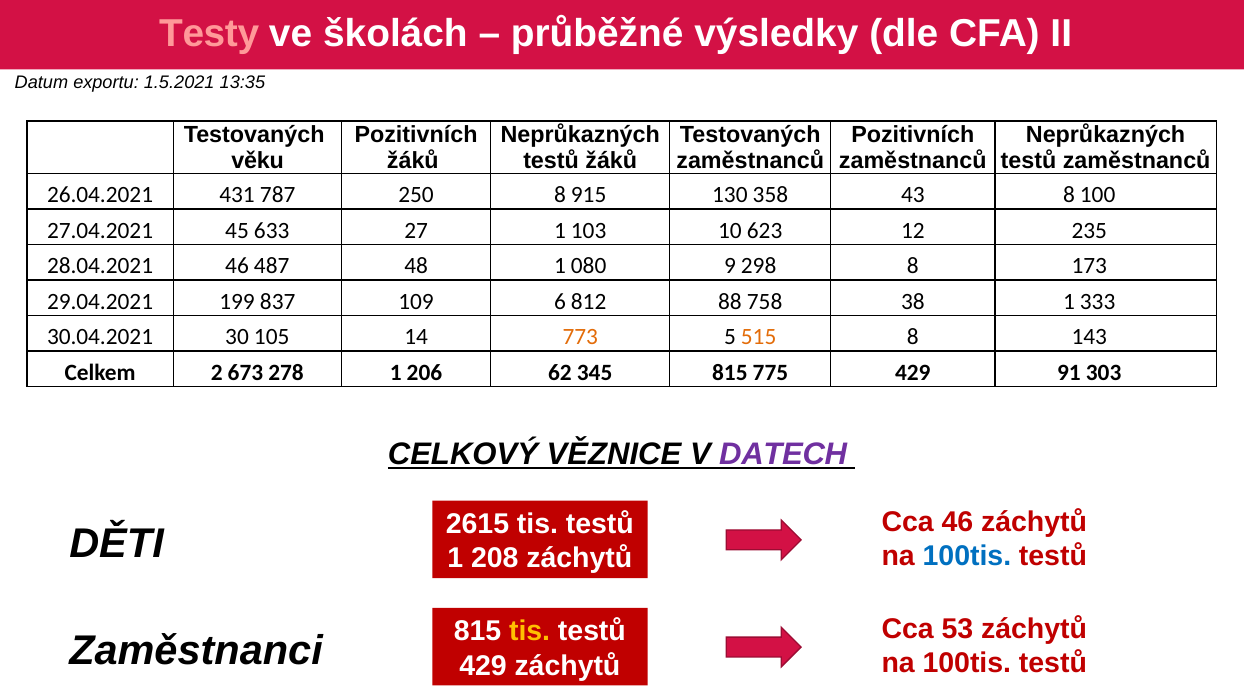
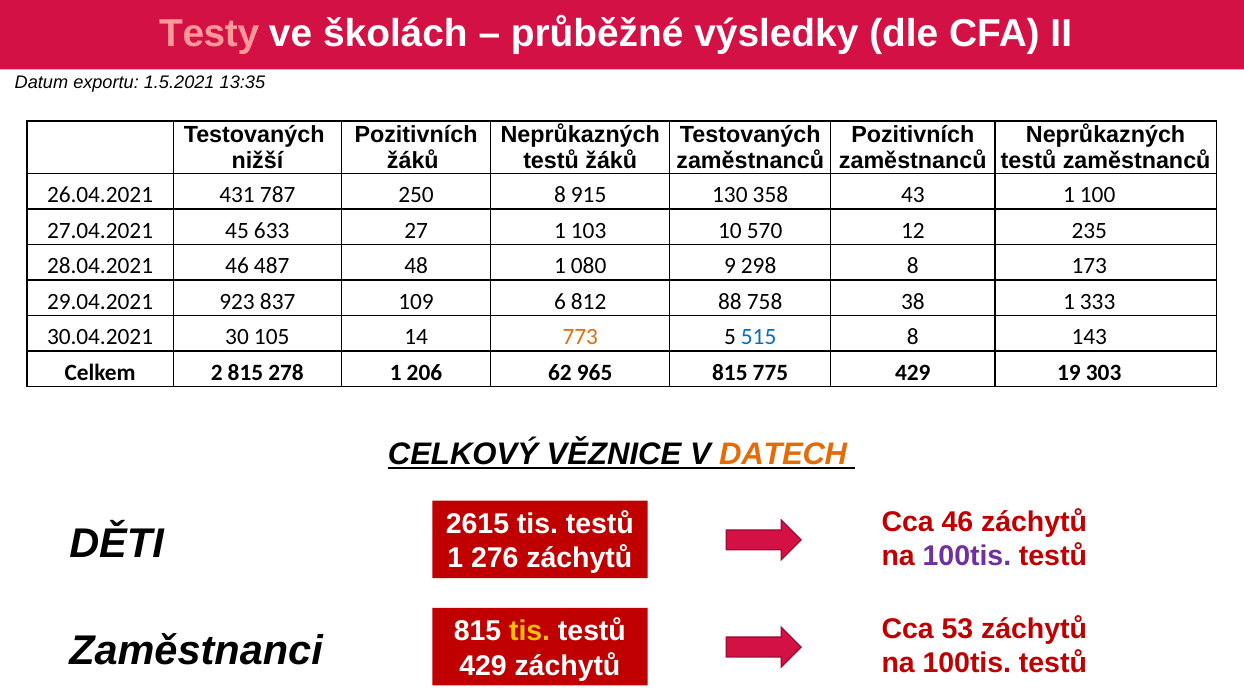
věku: věku -> nižší
43 8: 8 -> 1
623: 623 -> 570
199: 199 -> 923
515 colour: orange -> blue
2 673: 673 -> 815
345: 345 -> 965
91: 91 -> 19
DATECH colour: purple -> orange
100tis at (967, 556) colour: blue -> purple
208: 208 -> 276
